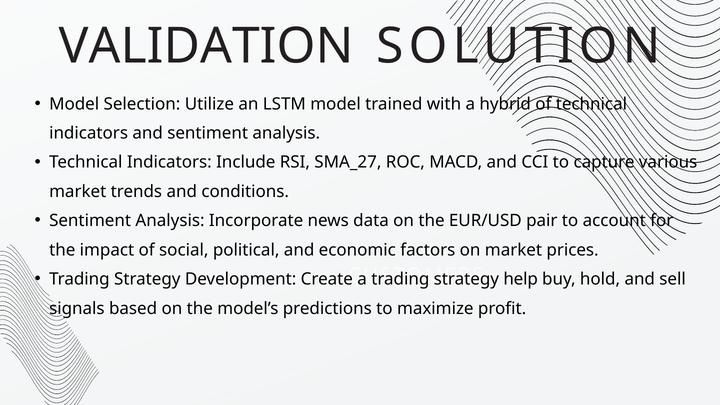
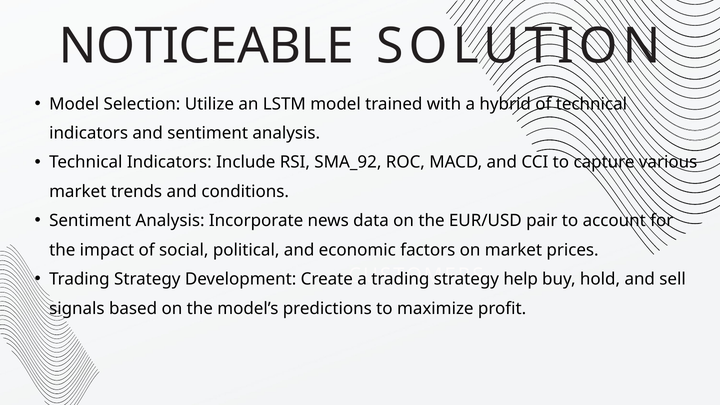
VALIDATION: VALIDATION -> NOTICEABLE
SMA_27: SMA_27 -> SMA_92
